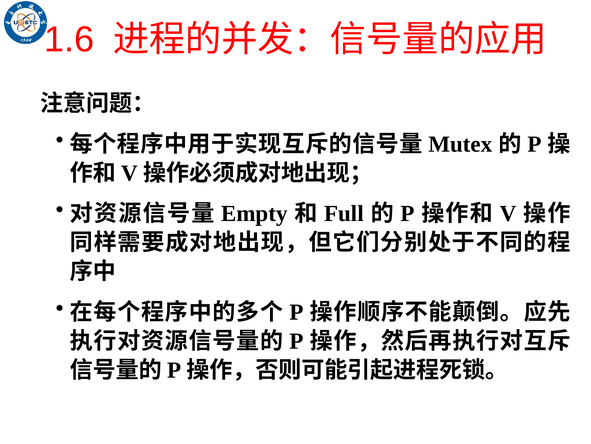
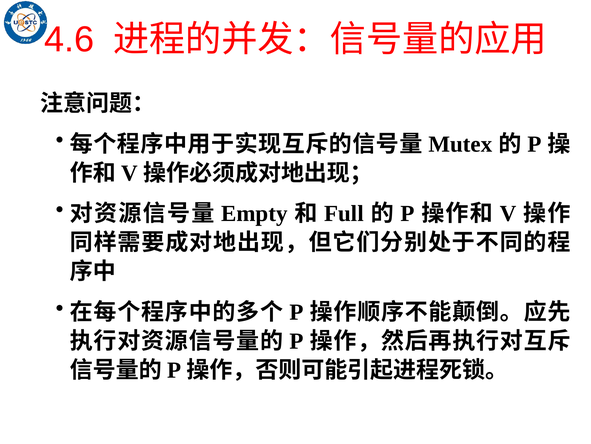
1.6: 1.6 -> 4.6
